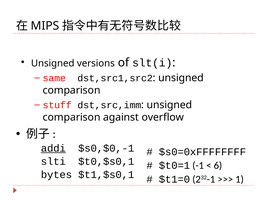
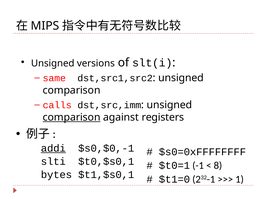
stuff: stuff -> calls
comparison at (72, 117) underline: none -> present
overflow: overflow -> registers
6: 6 -> 8
